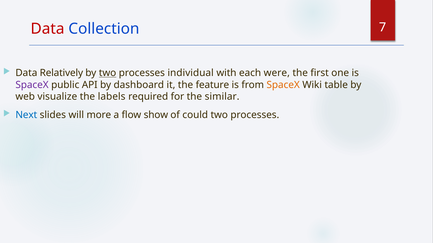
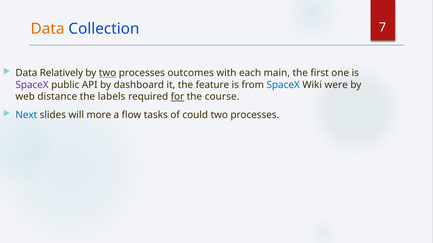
Data at (48, 29) colour: red -> orange
individual: individual -> outcomes
were: were -> main
SpaceX at (283, 85) colour: orange -> blue
table: table -> were
visualize: visualize -> distance
for underline: none -> present
similar: similar -> course
show: show -> tasks
